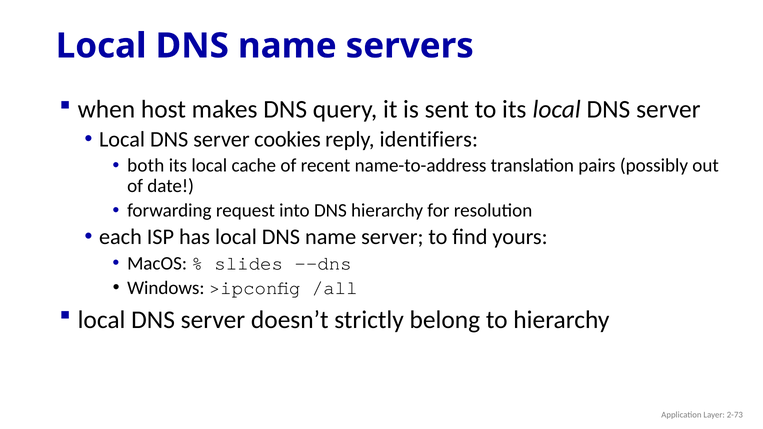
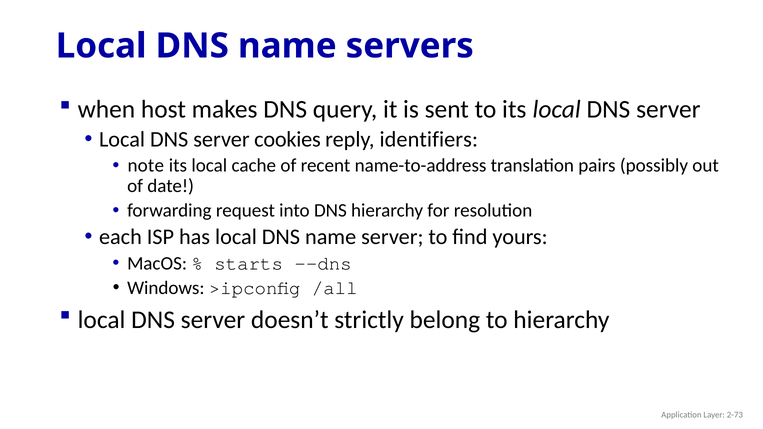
both: both -> note
slides: slides -> starts
